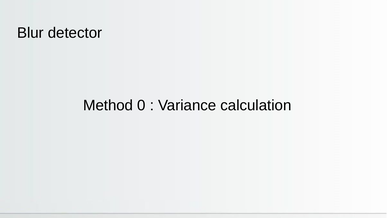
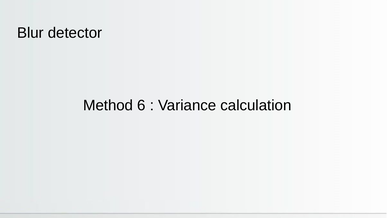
0: 0 -> 6
